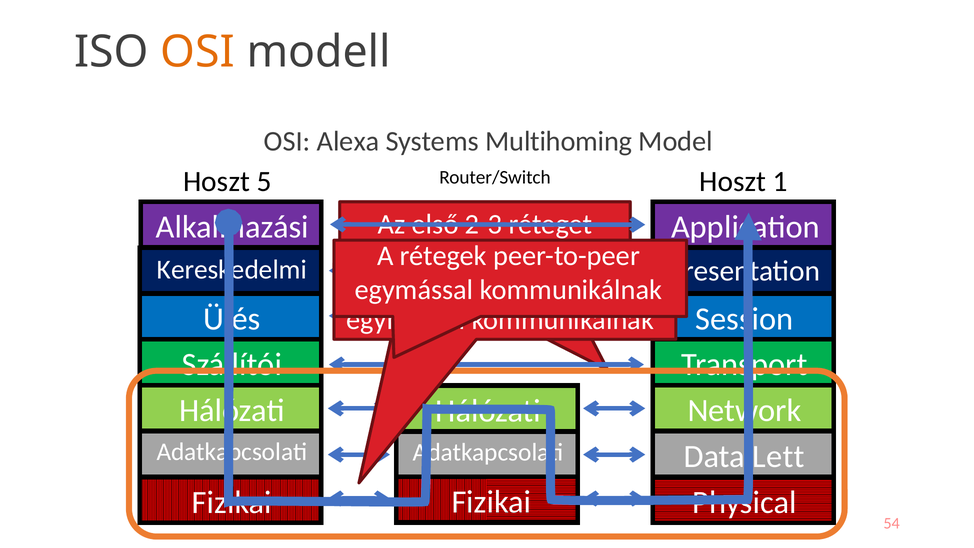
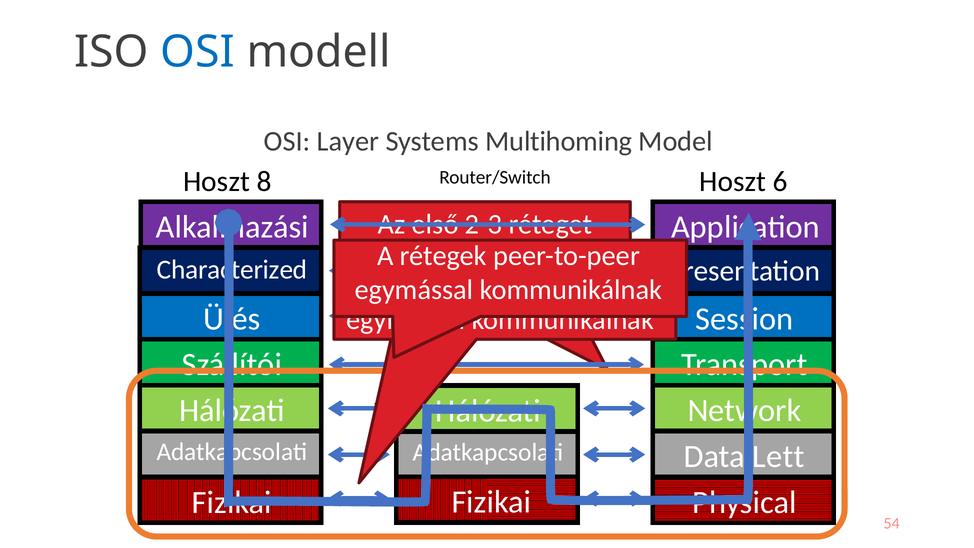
OSI at (198, 52) colour: orange -> blue
Alexa: Alexa -> Layer
5: 5 -> 8
1: 1 -> 6
Kereskedelmi: Kereskedelmi -> Characterized
